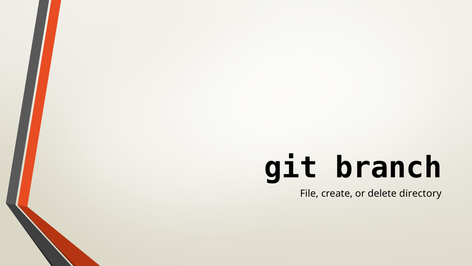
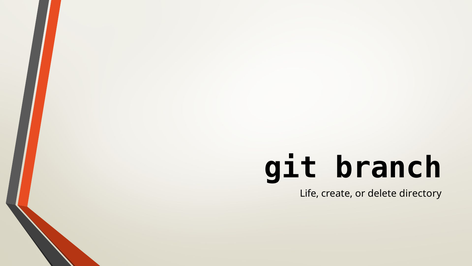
File: File -> Life
